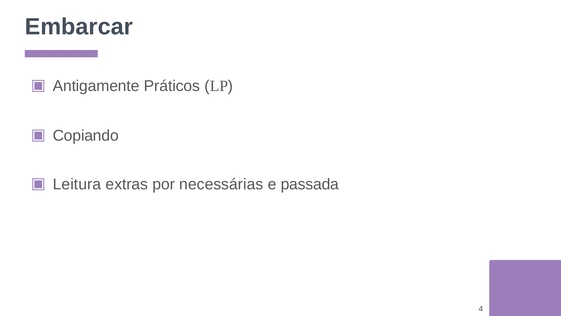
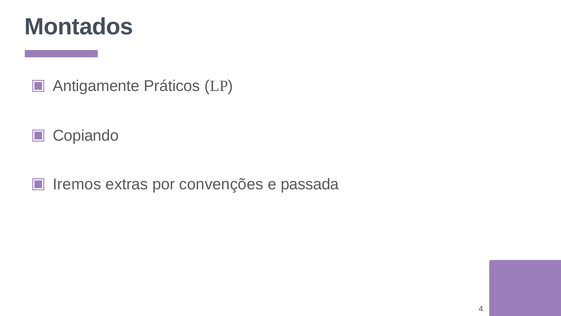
Embarcar: Embarcar -> Montados
Leitura: Leitura -> Iremos
necessárias: necessárias -> convenções
